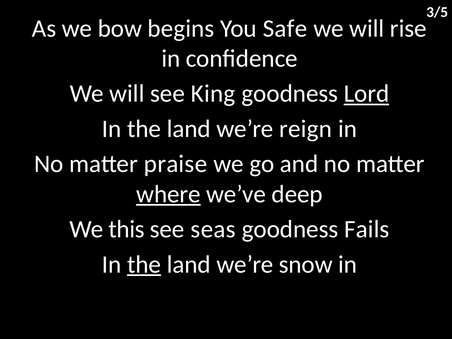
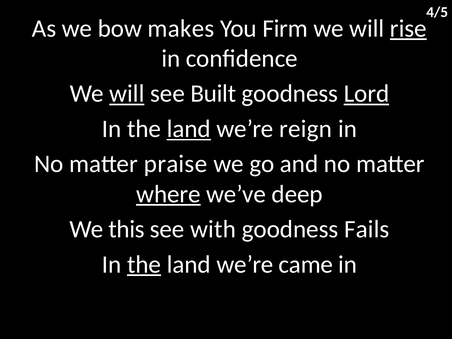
3/5: 3/5 -> 4/5
begins: begins -> makes
Safe: Safe -> Firm
rise underline: none -> present
will at (127, 94) underline: none -> present
King: King -> Built
land at (189, 129) underline: none -> present
seas: seas -> with
snow: snow -> came
